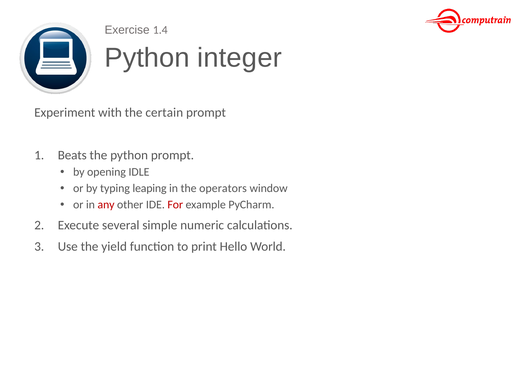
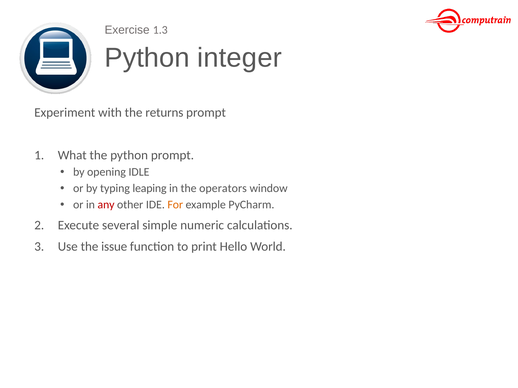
1.4: 1.4 -> 1.3
certain: certain -> returns
Beats: Beats -> What
For colour: red -> orange
yield: yield -> issue
